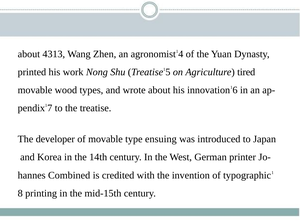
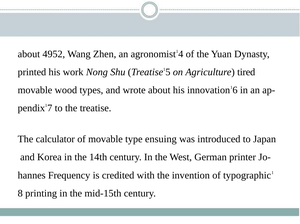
4313: 4313 -> 4952
developer: developer -> calculator
Combined: Combined -> Frequency
